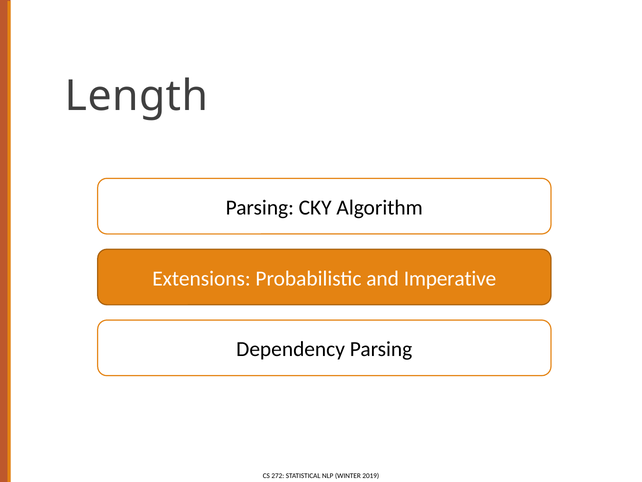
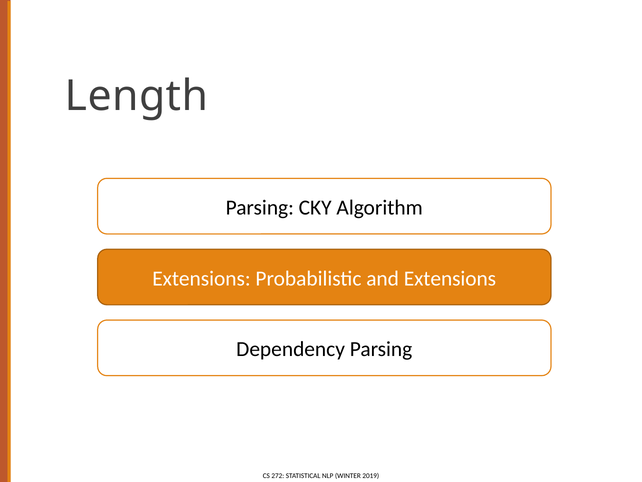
and Imperative: Imperative -> Extensions
